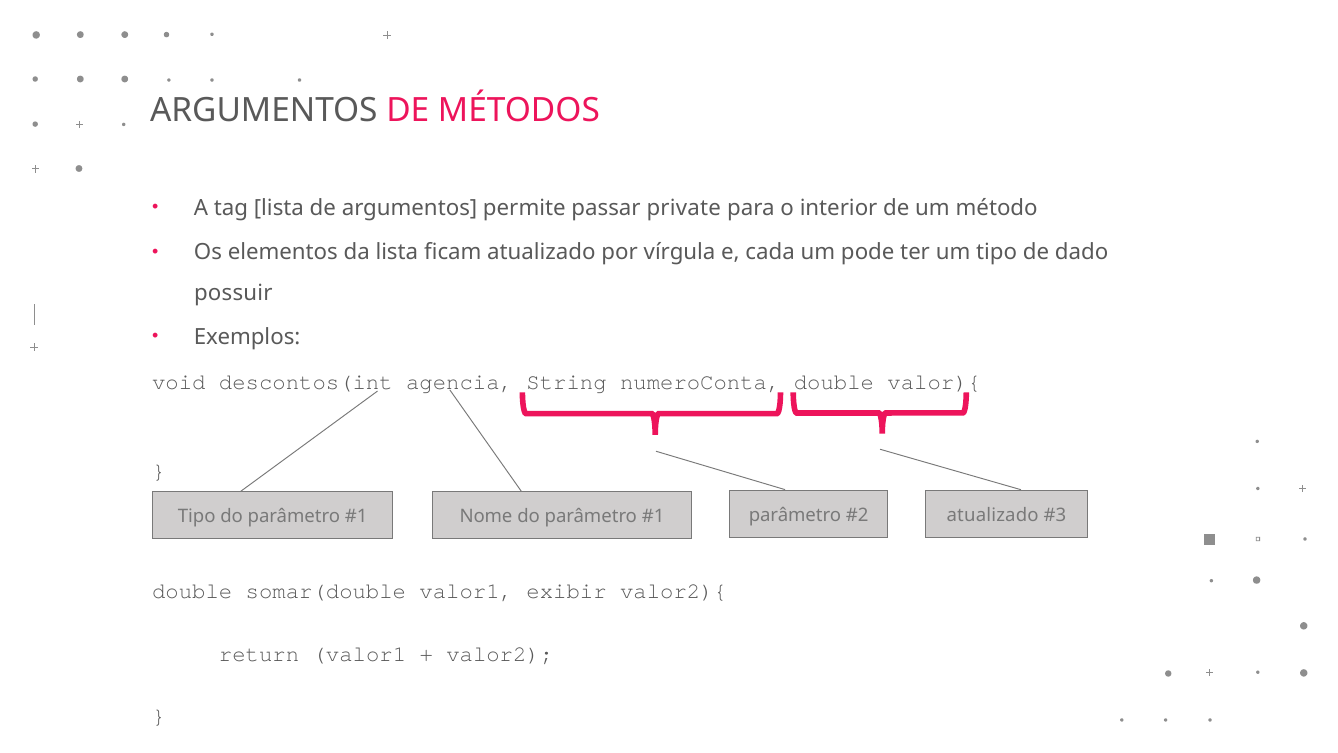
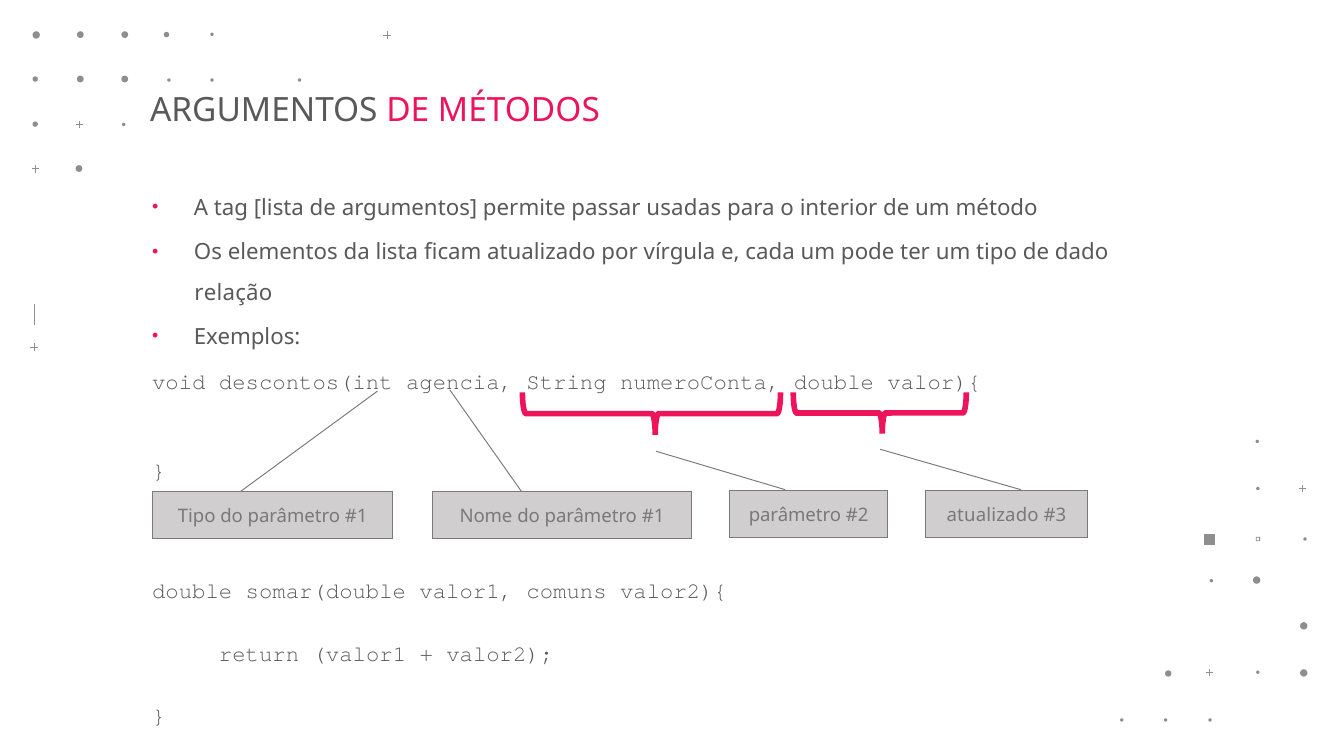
private: private -> usadas
possuir: possuir -> relação
exibir: exibir -> comuns
